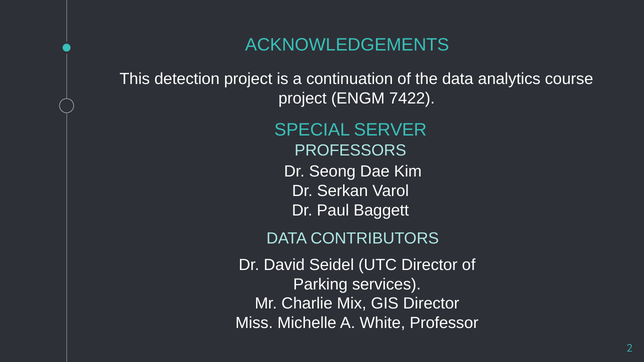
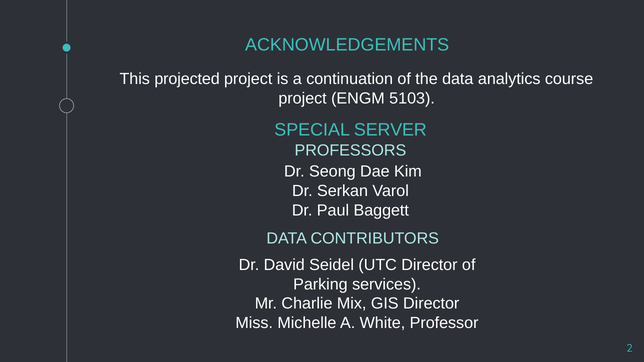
detection: detection -> projected
7422: 7422 -> 5103
